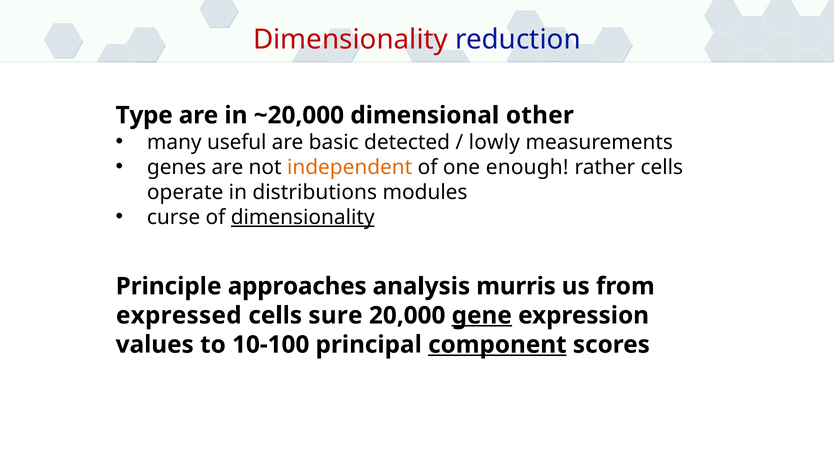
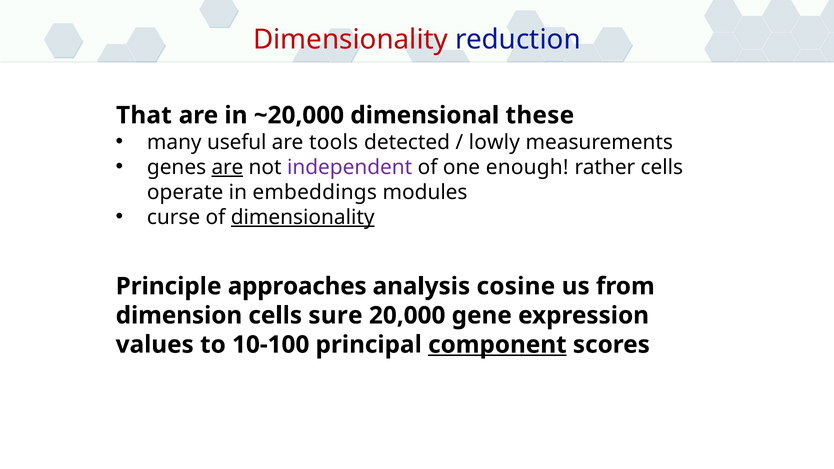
Type: Type -> That
other: other -> these
basic: basic -> tools
are at (227, 167) underline: none -> present
independent colour: orange -> purple
distributions: distributions -> embeddings
murris: murris -> cosine
expressed: expressed -> dimension
gene underline: present -> none
